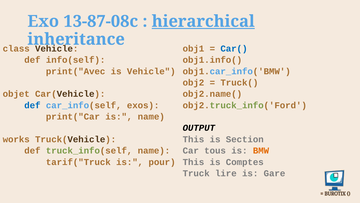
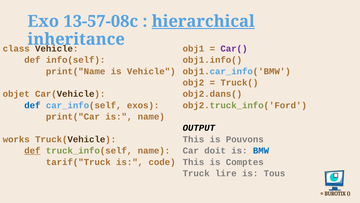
13-87-08c: 13-87-08c -> 13-57-08c
Car( colour: blue -> purple
print("Avec: print("Avec -> print("Name
obj2.name(: obj2.name( -> obj2.dans(
Section: Section -> Pouvons
def at (32, 150) underline: none -> present
tous: tous -> doit
BMW colour: orange -> blue
pour: pour -> code
Gare: Gare -> Tous
